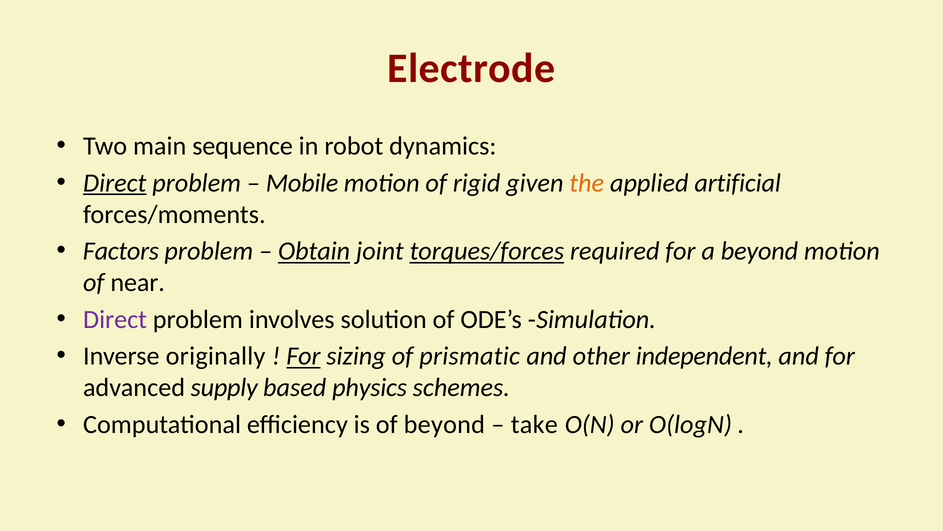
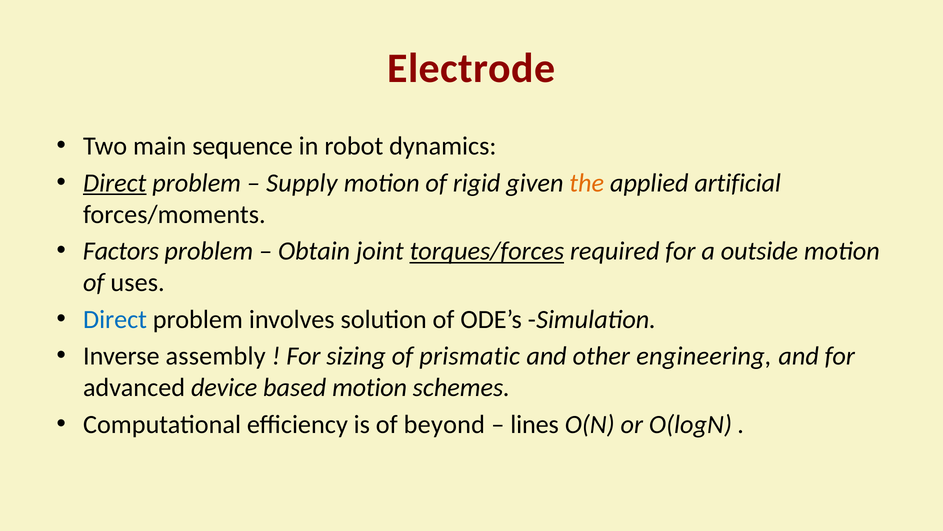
Mobile: Mobile -> Supply
Obtain underline: present -> none
a beyond: beyond -> outside
near: near -> uses
Direct at (115, 319) colour: purple -> blue
originally: originally -> assembly
For at (303, 356) underline: present -> none
independent: independent -> engineering
supply: supply -> device
based physics: physics -> motion
take: take -> lines
